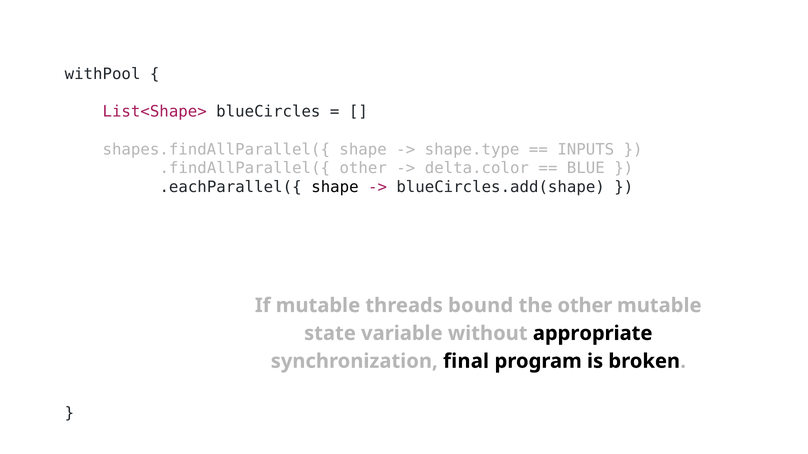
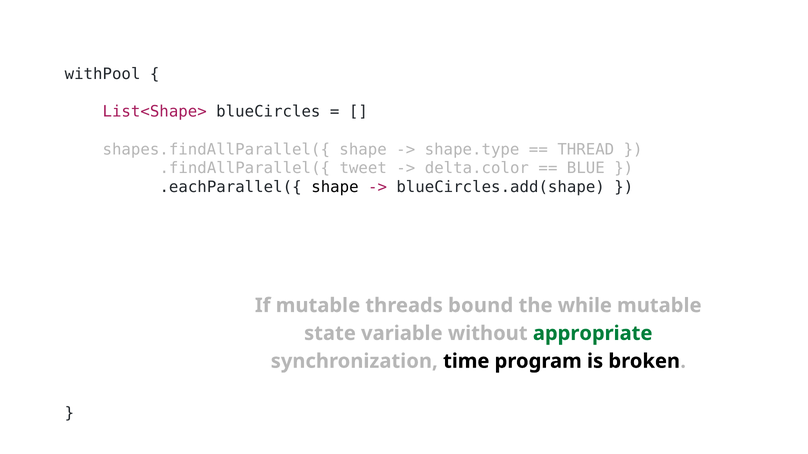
INPUTS: INPUTS -> THREAD
.findAllParallel({ other: other -> tweet
the other: other -> while
appropriate colour: black -> green
final: final -> time
